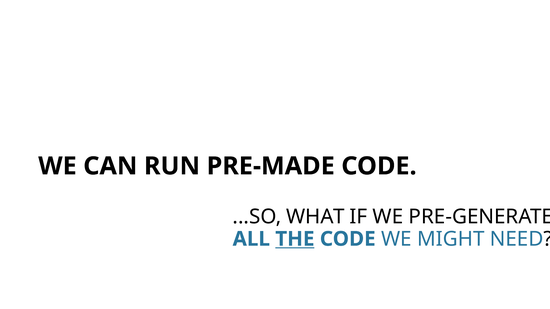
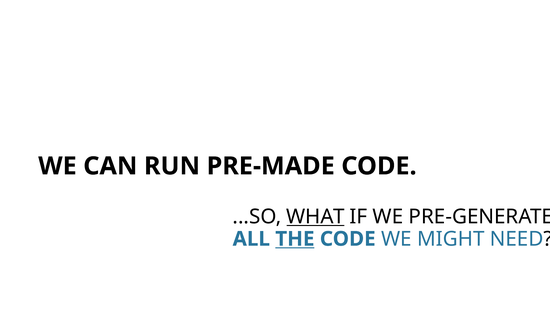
WHAT underline: none -> present
